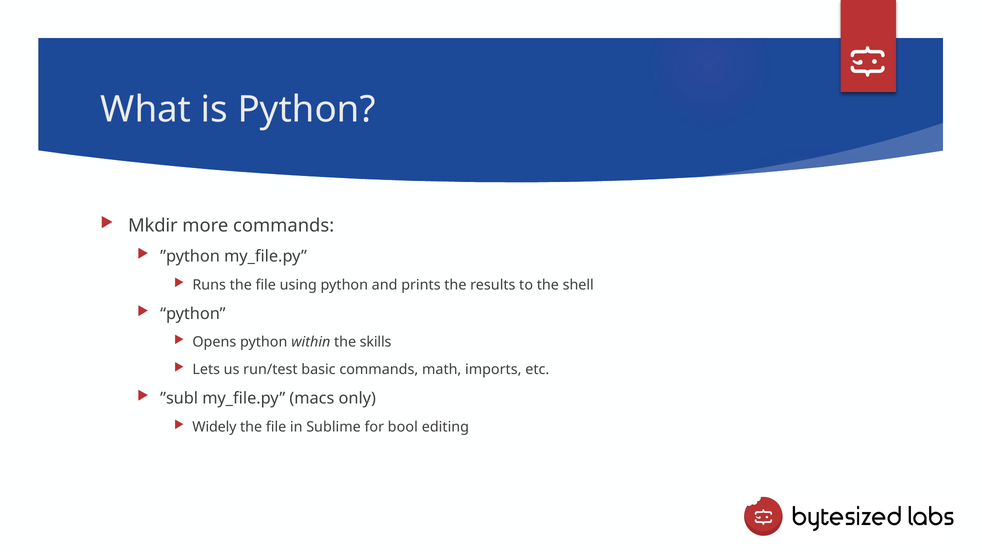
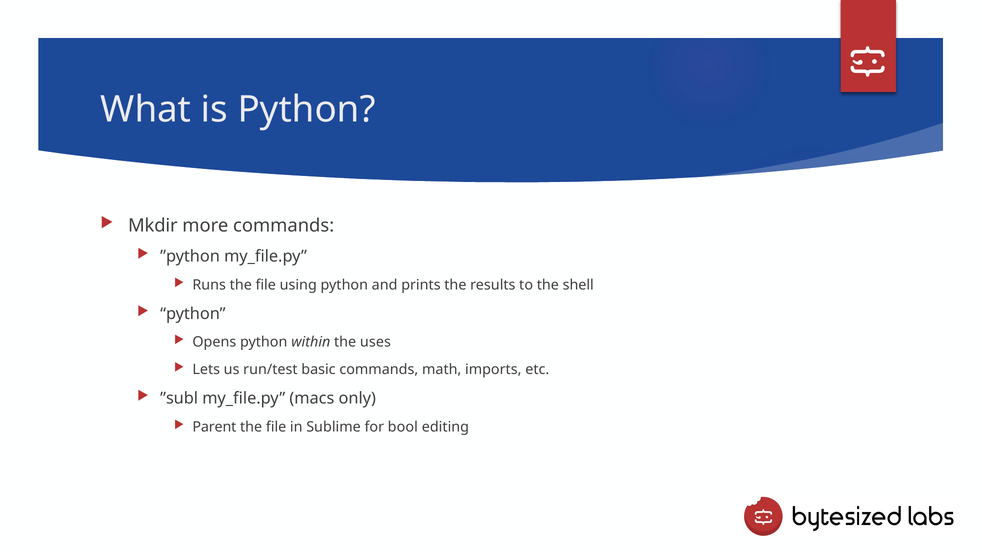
skills: skills -> uses
Widely: Widely -> Parent
